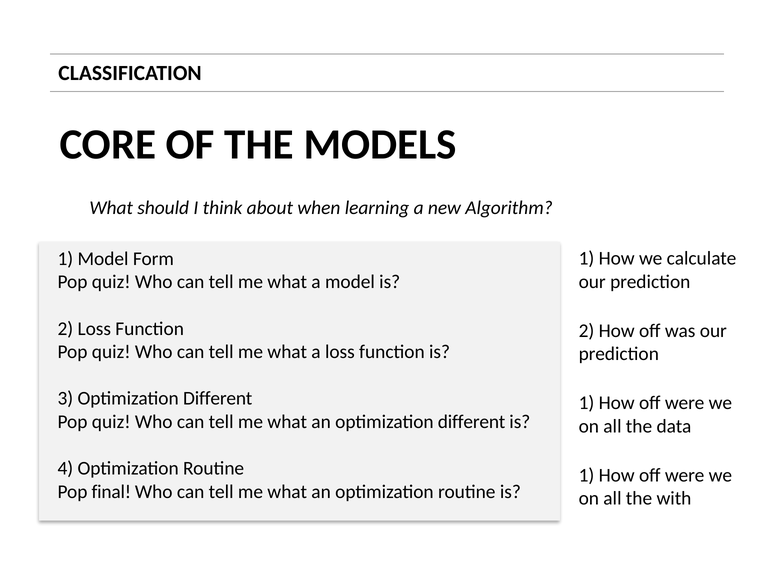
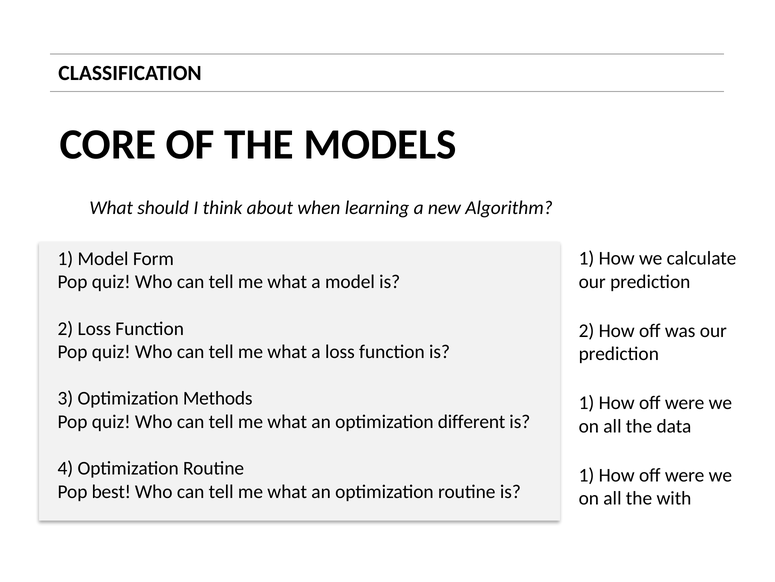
3 Optimization Different: Different -> Methods
final: final -> best
